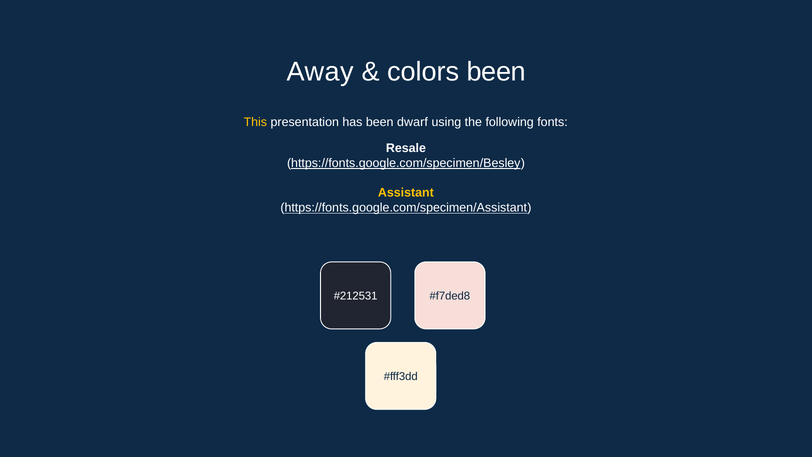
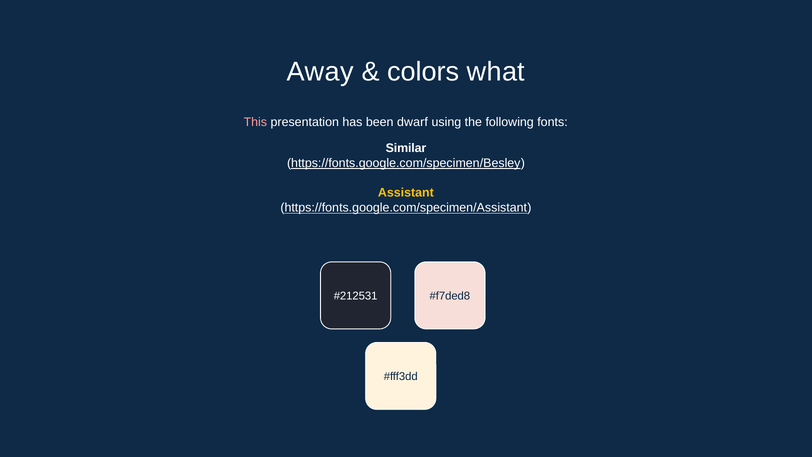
colors been: been -> what
This colour: yellow -> pink
Resale: Resale -> Similar
